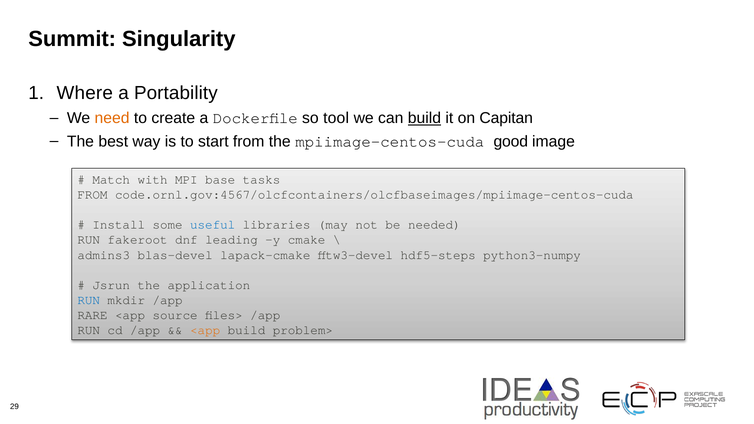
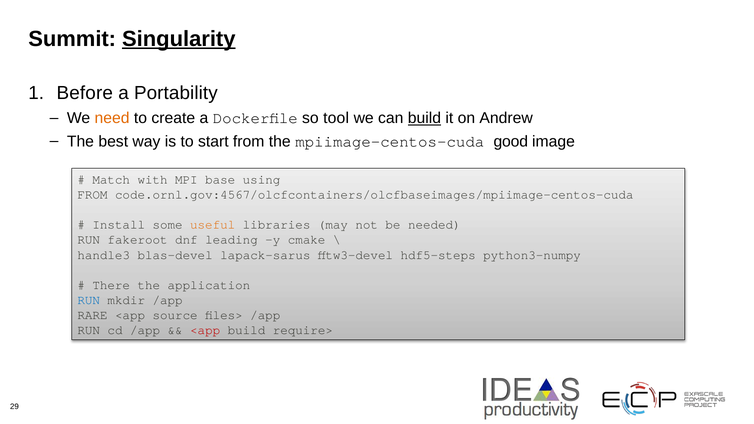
Singularity underline: none -> present
Where: Where -> Before
Capitan: Capitan -> Andrew
tasks: tasks -> using
useful colour: blue -> orange
admins3: admins3 -> handle3
lapack-cmake: lapack-cmake -> lapack-sarus
Jsrun: Jsrun -> There
<app at (205, 330) colour: orange -> red
problem>: problem> -> require>
